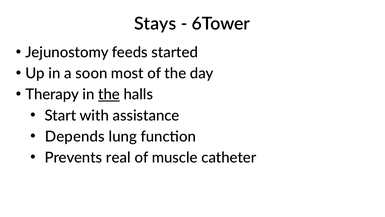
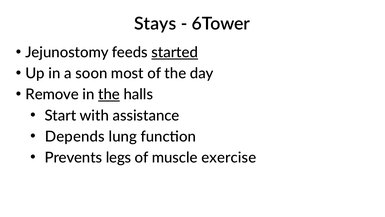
started underline: none -> present
Therapy: Therapy -> Remove
real: real -> legs
catheter: catheter -> exercise
